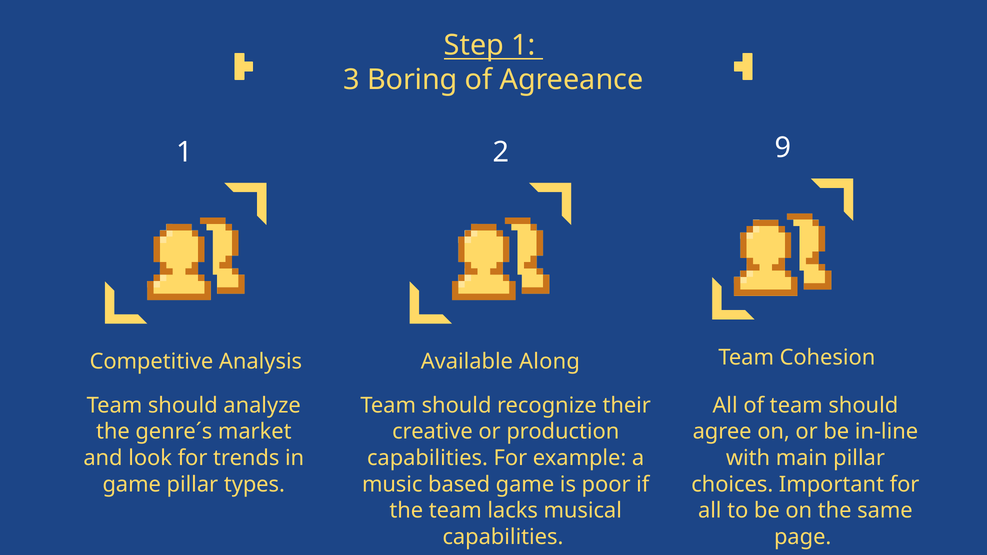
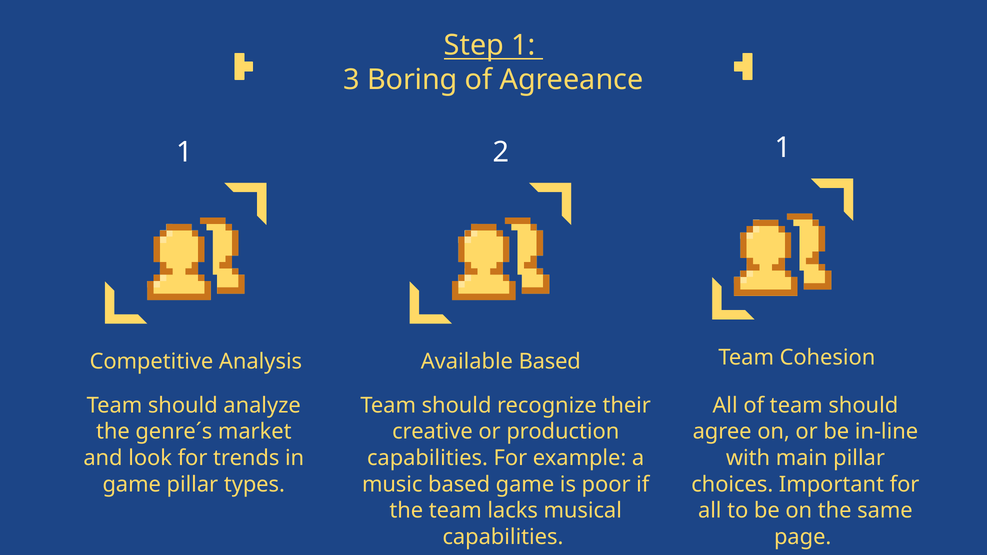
2 9: 9 -> 1
Available Along: Along -> Based
